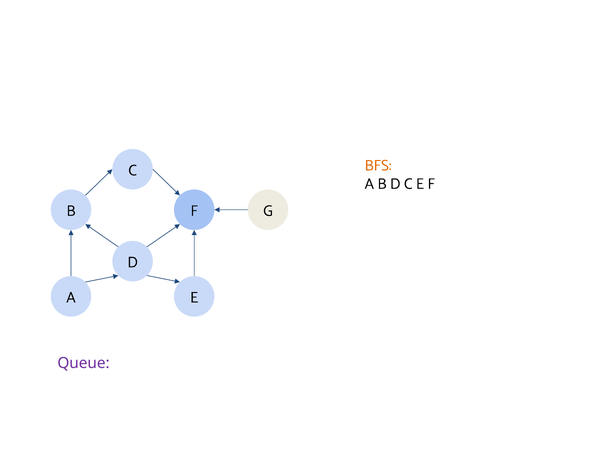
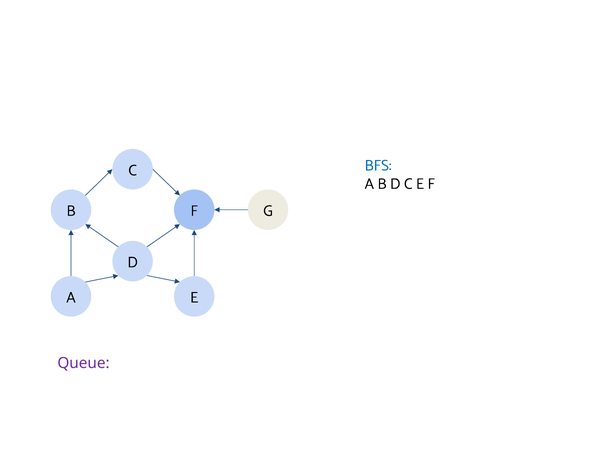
BFS colour: orange -> blue
